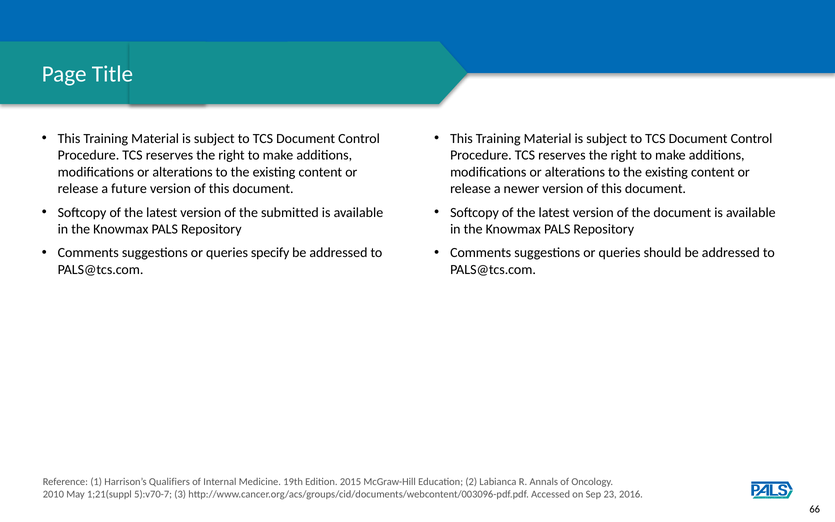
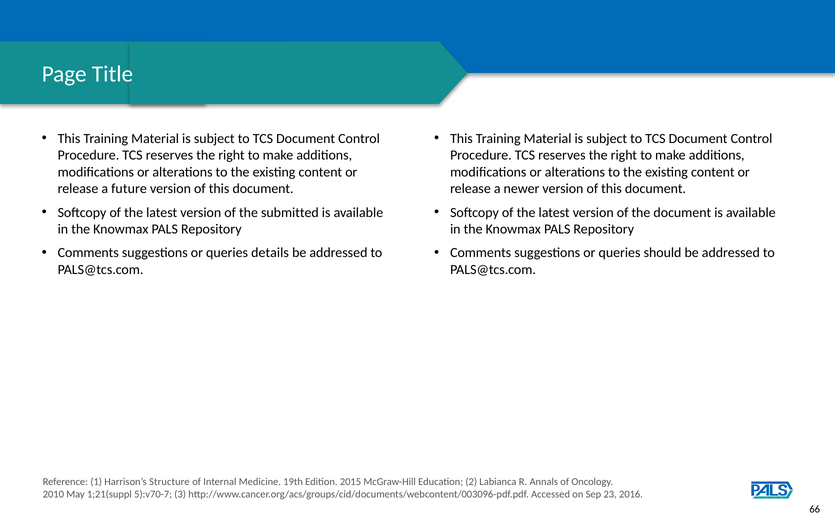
specify: specify -> details
Qualifiers: Qualifiers -> Structure
